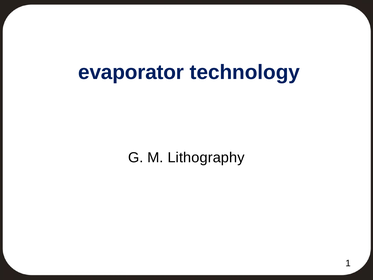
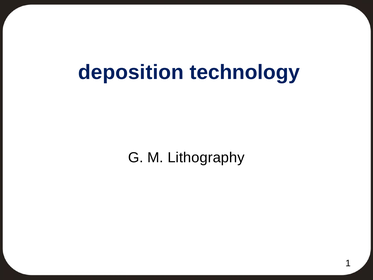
evaporator: evaporator -> deposition
